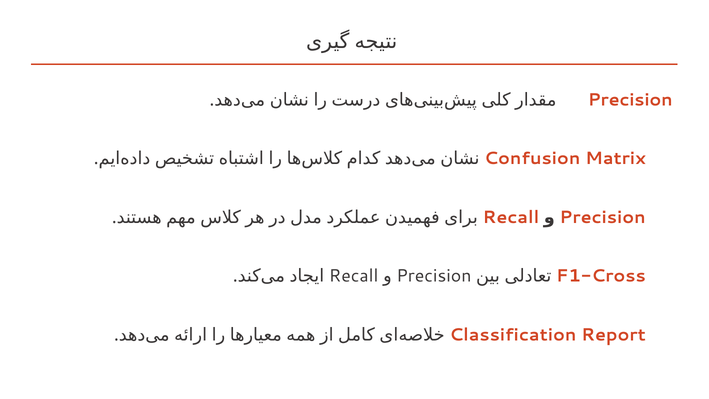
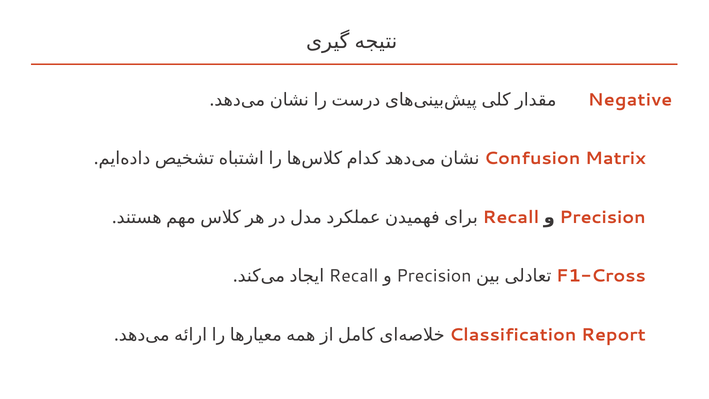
Precision at (630, 100): Precision -> Negative
